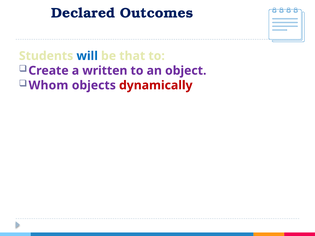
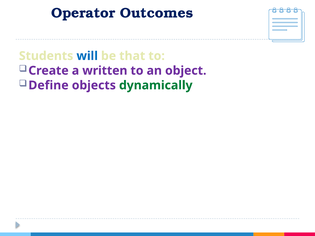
Declared: Declared -> Operator
Whom: Whom -> Define
dynamically colour: red -> green
